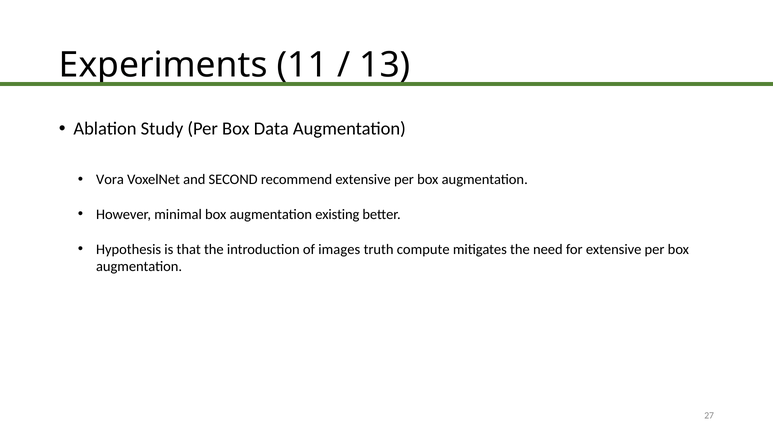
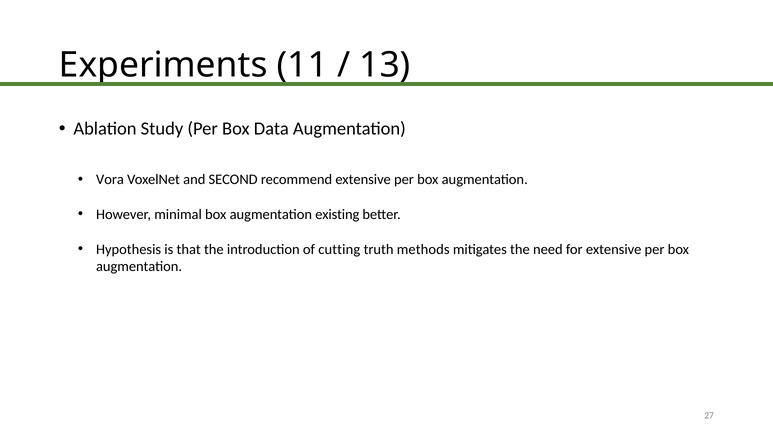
images: images -> cutting
compute: compute -> methods
